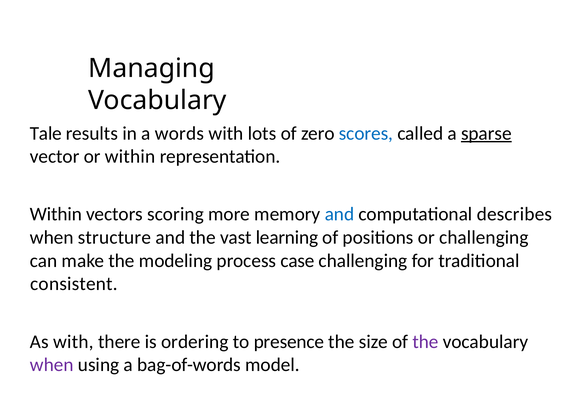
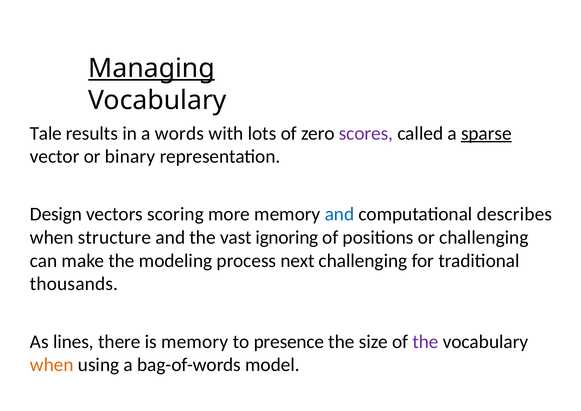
Managing underline: none -> present
scores colour: blue -> purple
or within: within -> binary
Within at (56, 214): Within -> Design
learning: learning -> ignoring
case: case -> next
consistent: consistent -> thousands
As with: with -> lines
is ordering: ordering -> memory
when at (52, 364) colour: purple -> orange
